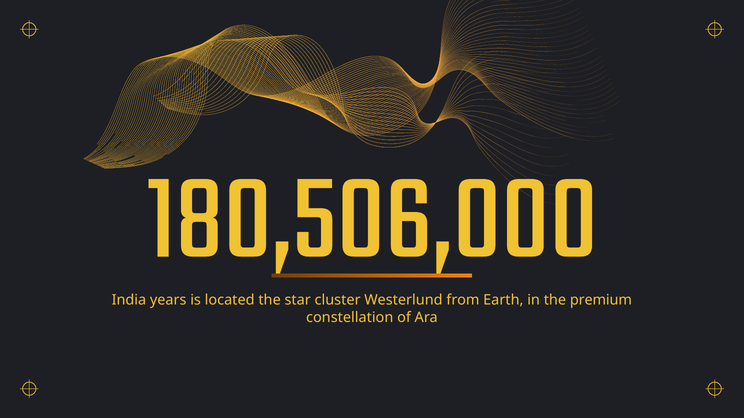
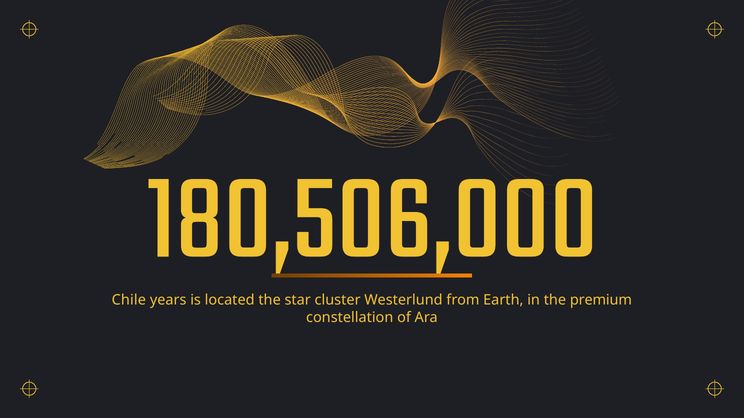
India: India -> Chile
